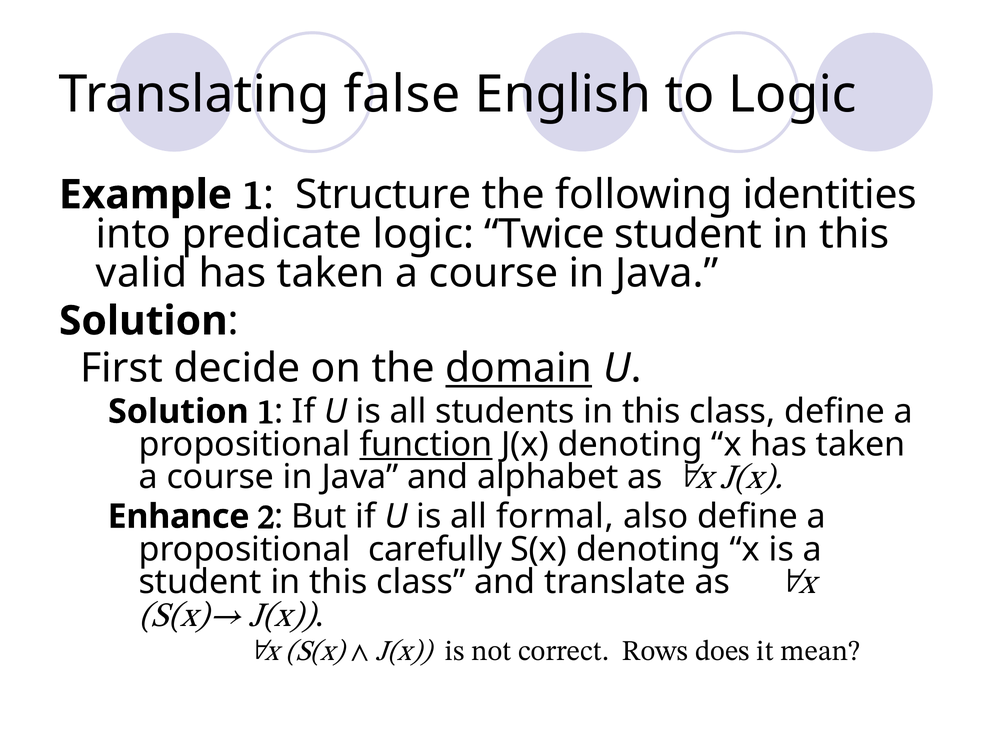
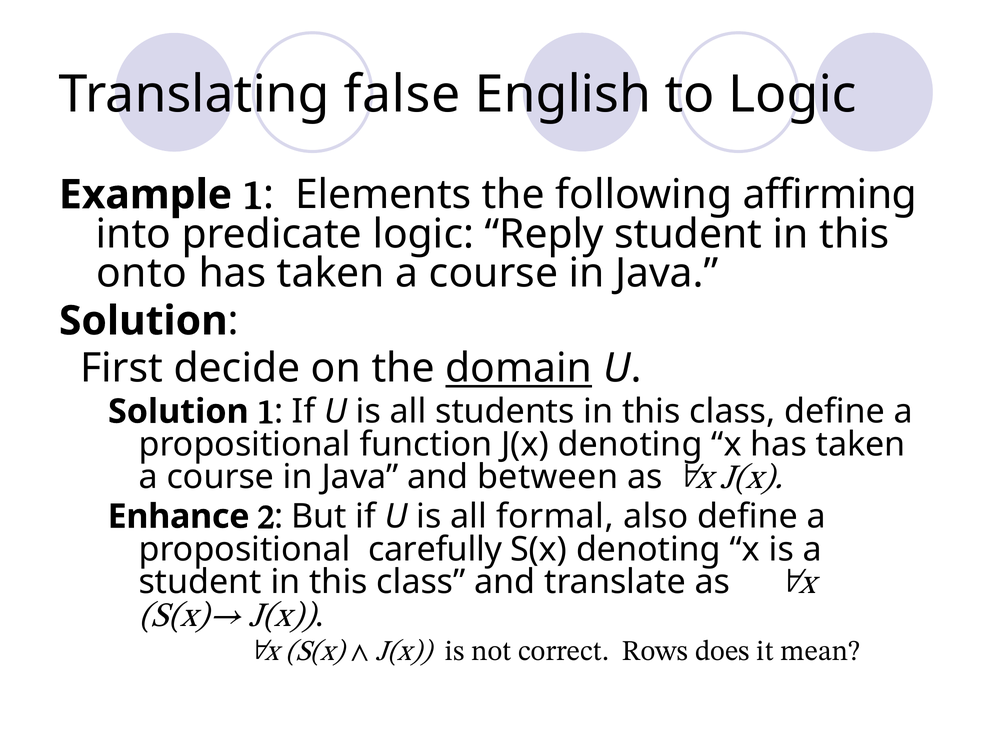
Structure: Structure -> Elements
identities: identities -> affirming
Twice: Twice -> Reply
valid: valid -> onto
function underline: present -> none
alphabet: alphabet -> between
